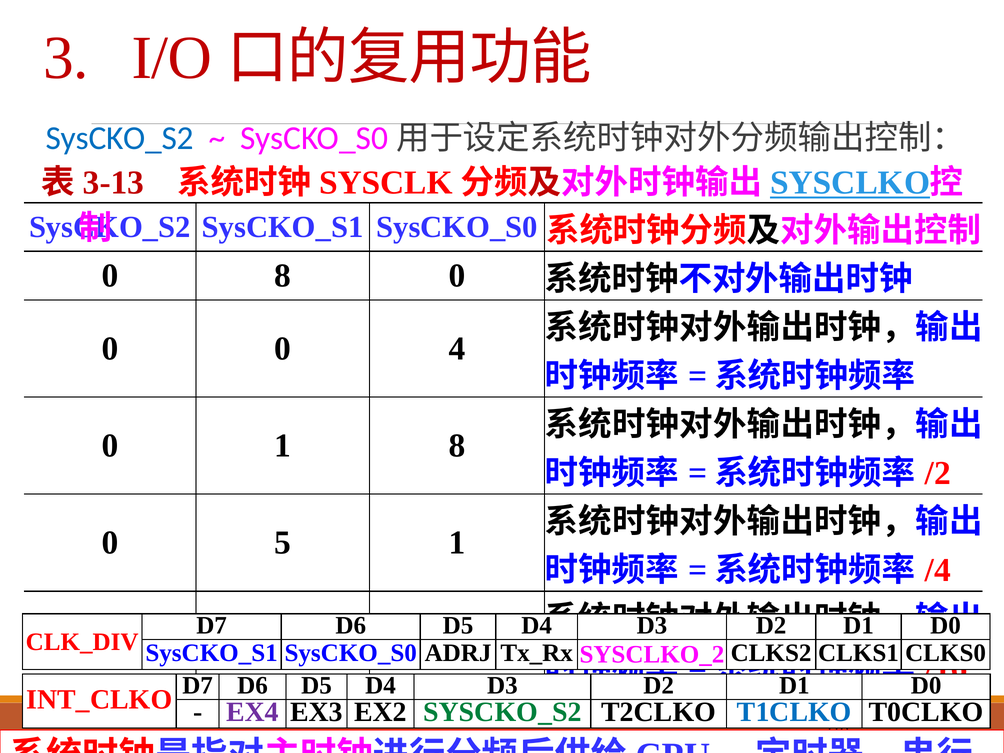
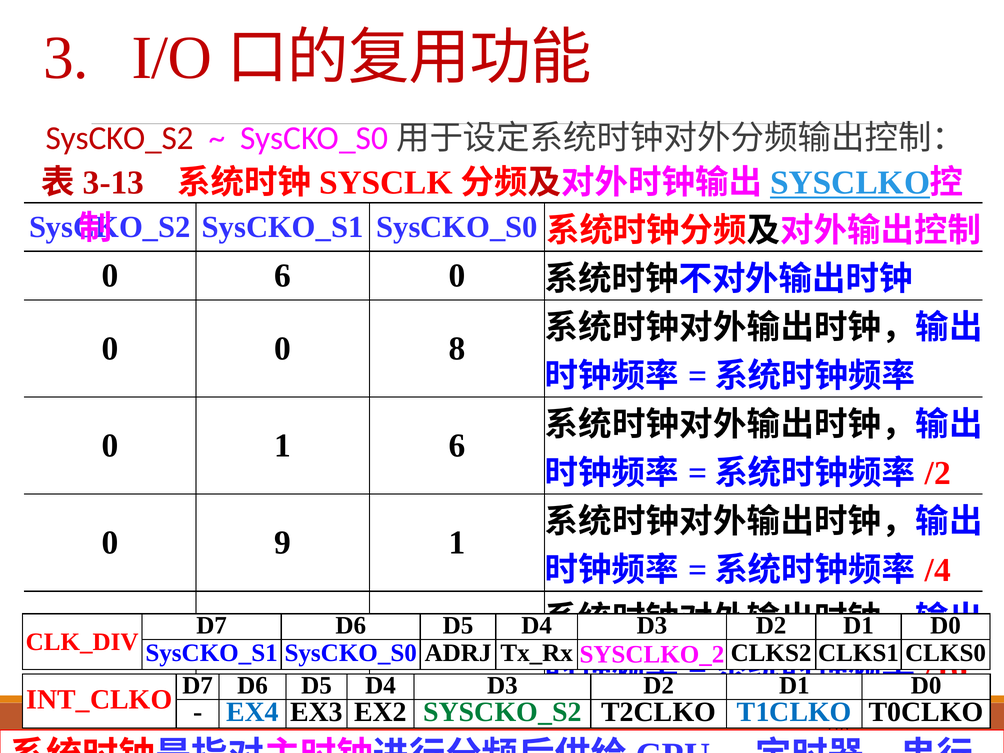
SysCKO_S2 at (120, 138) colour: blue -> red
0 8: 8 -> 6
4: 4 -> 8
1 8: 8 -> 6
5: 5 -> 9
EX4 colour: purple -> blue
